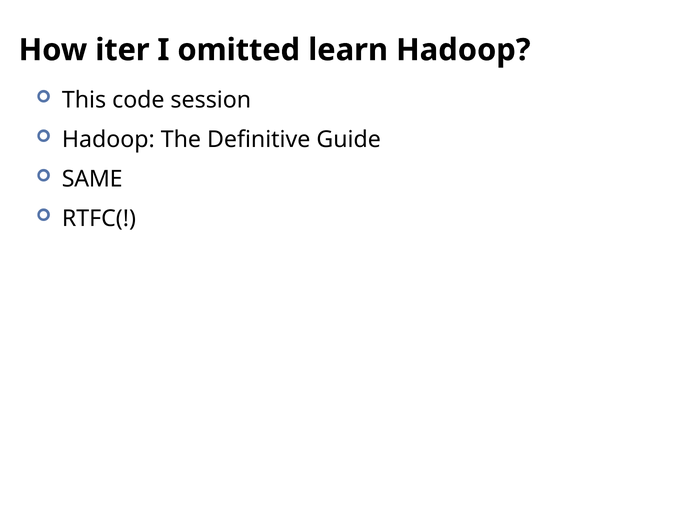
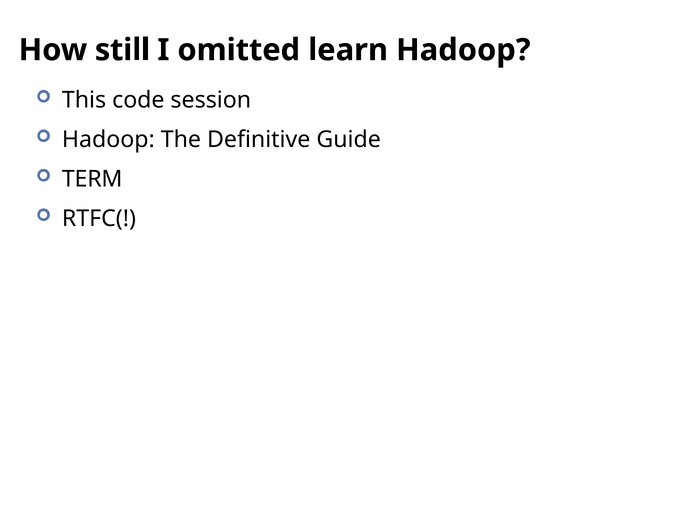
iter: iter -> still
SAME: SAME -> TERM
